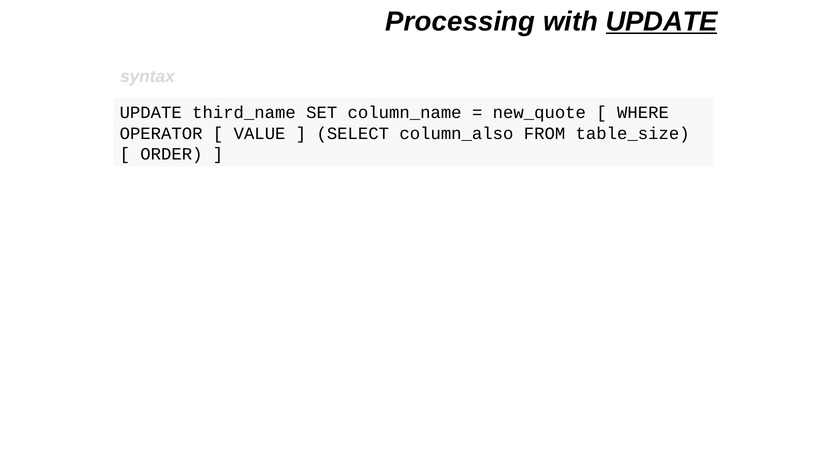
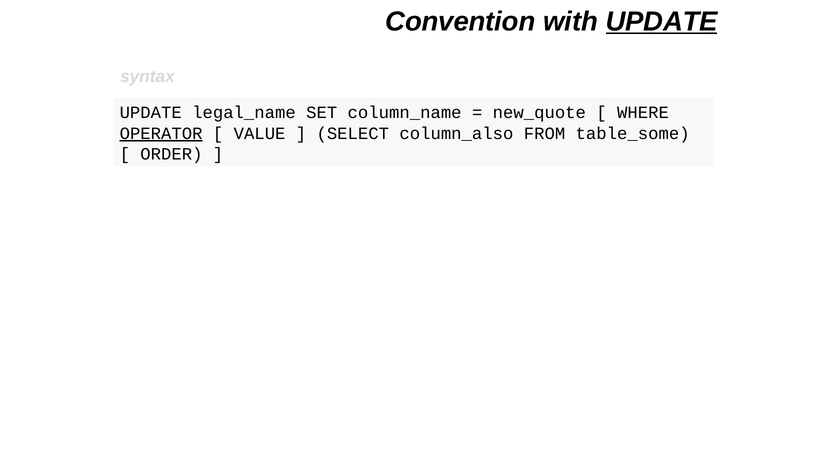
Processing: Processing -> Convention
third_name: third_name -> legal_name
OPERATOR underline: none -> present
table_size: table_size -> table_some
